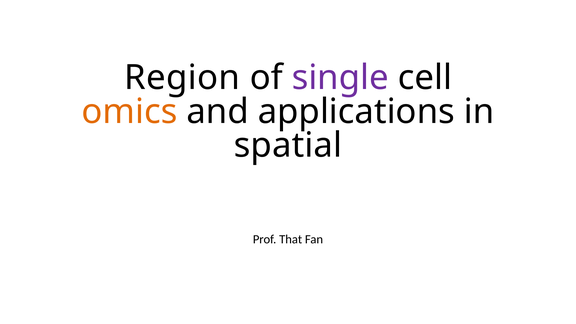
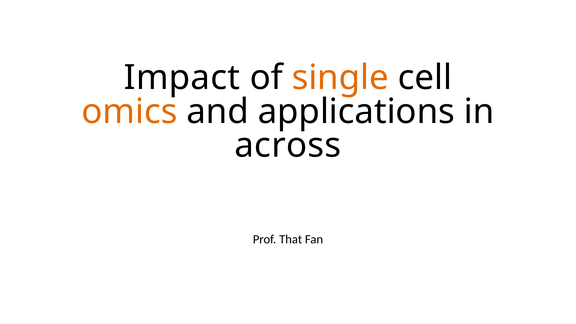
Region: Region -> Impact
single colour: purple -> orange
spatial: spatial -> across
